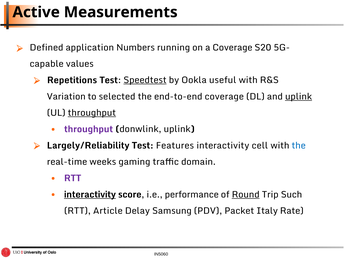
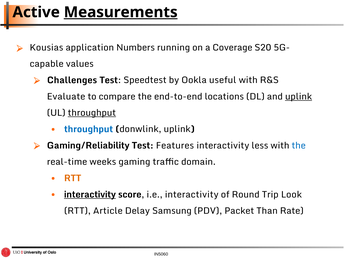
Measurements underline: none -> present
Defined: Defined -> Kousias
Repetitions: Repetitions -> Challenges
Speedtest underline: present -> none
Variation: Variation -> Evaluate
selected: selected -> compare
end-to-end coverage: coverage -> locations
throughput at (89, 129) colour: purple -> blue
Largely/Reliability: Largely/Reliability -> Gaming/Reliability
cell: cell -> less
RTT at (73, 178) colour: purple -> orange
i.e performance: performance -> interactivity
Round underline: present -> none
Such: Such -> Look
Italy: Italy -> Than
